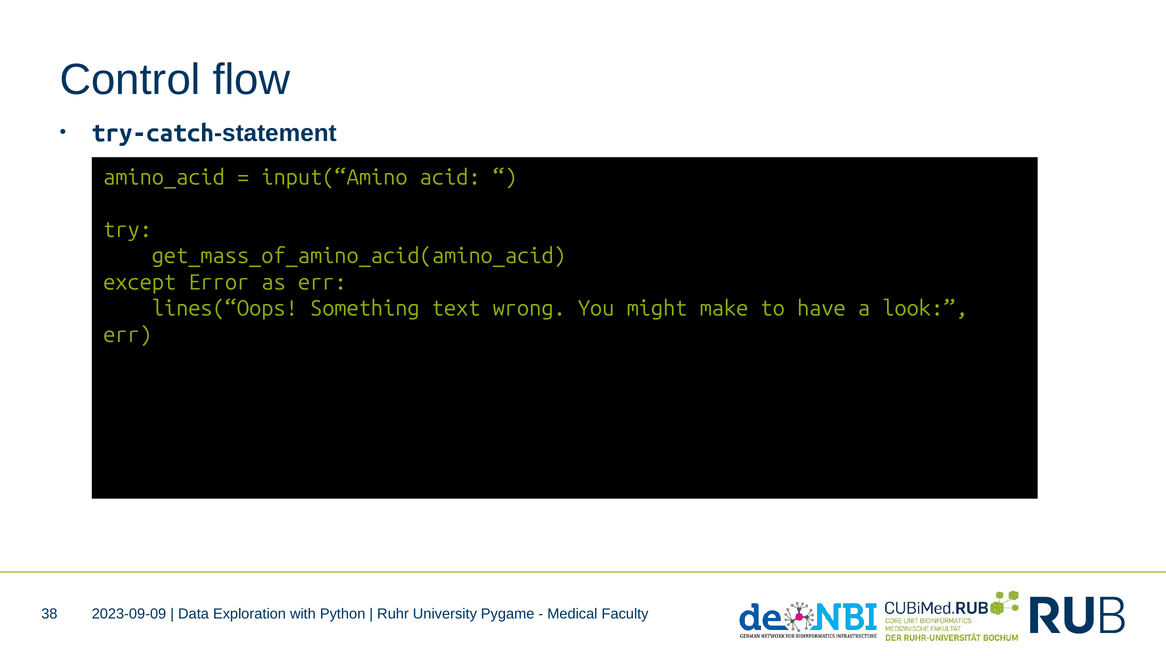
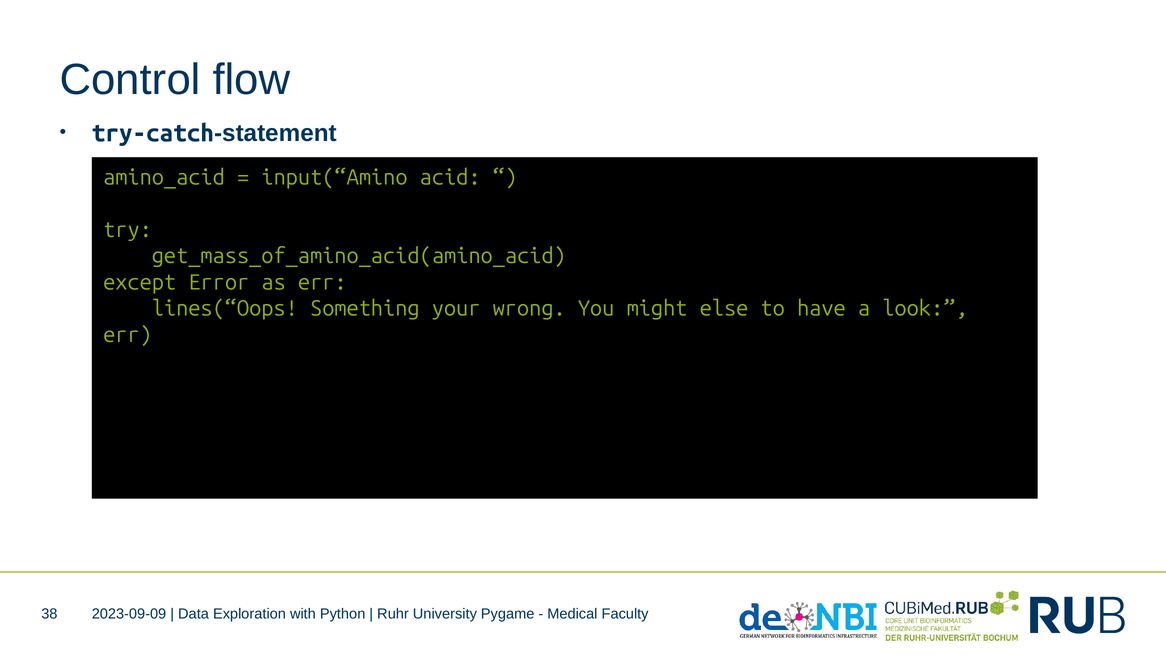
text: text -> your
make: make -> else
